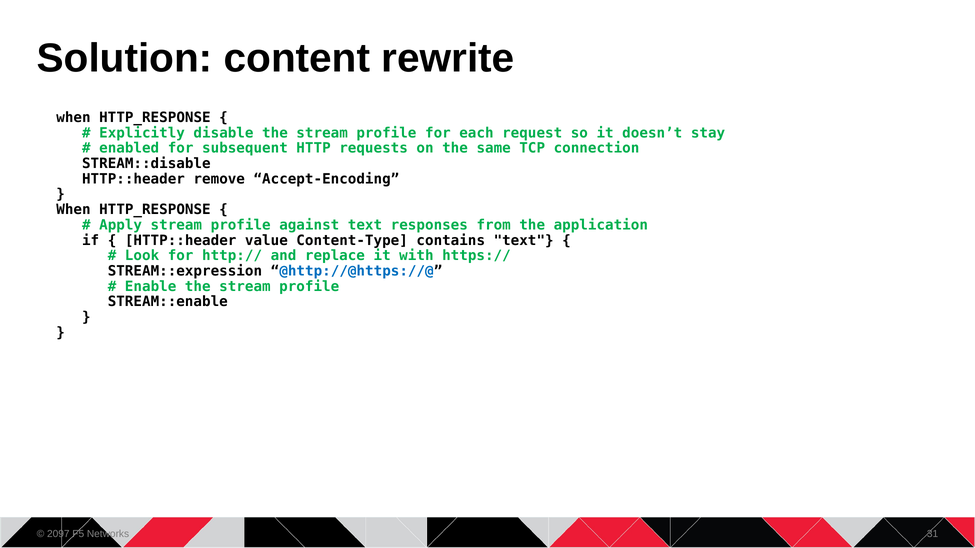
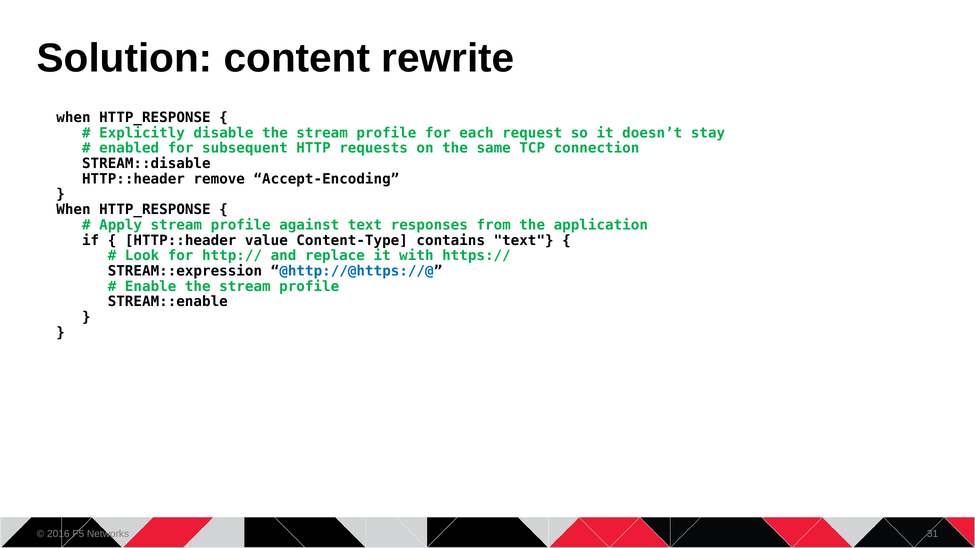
2097: 2097 -> 2016
